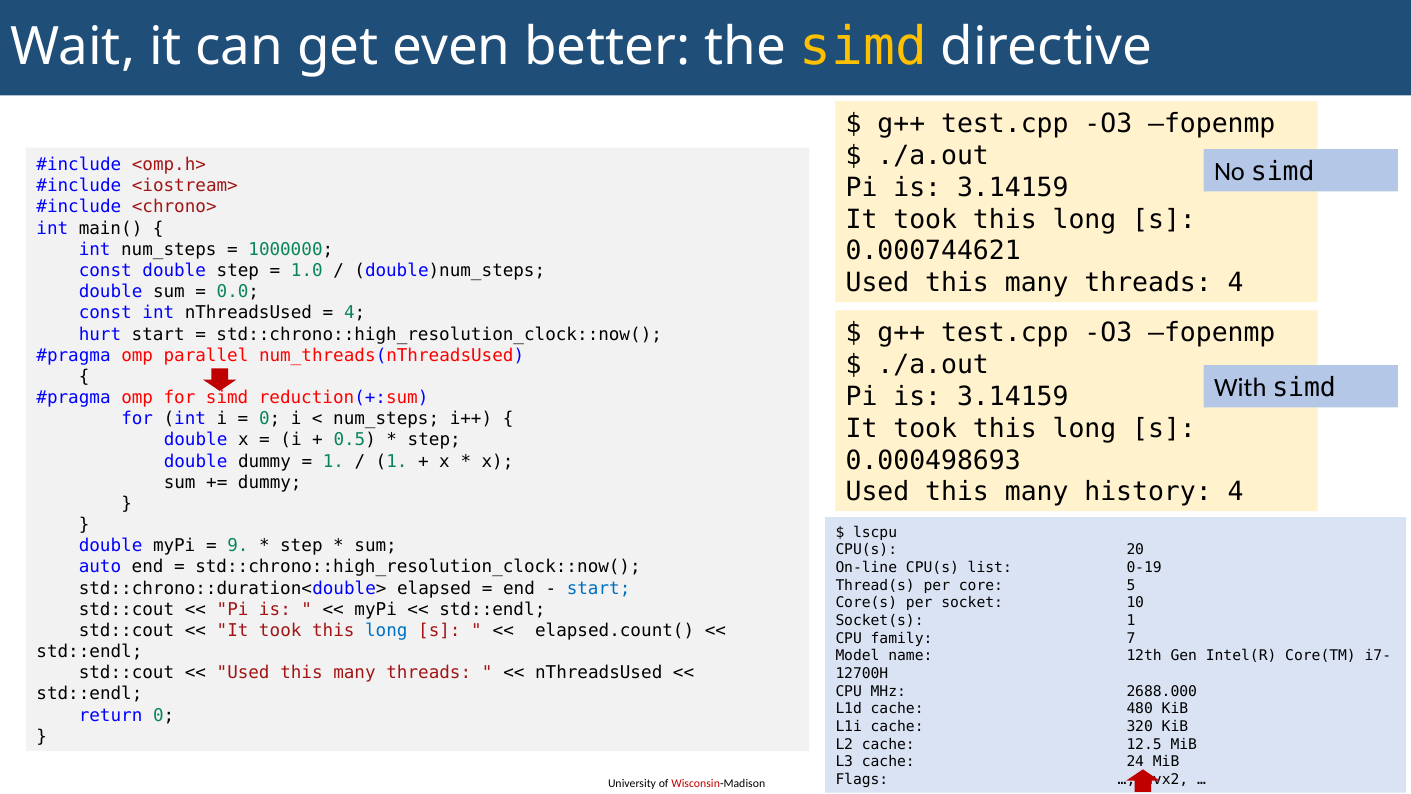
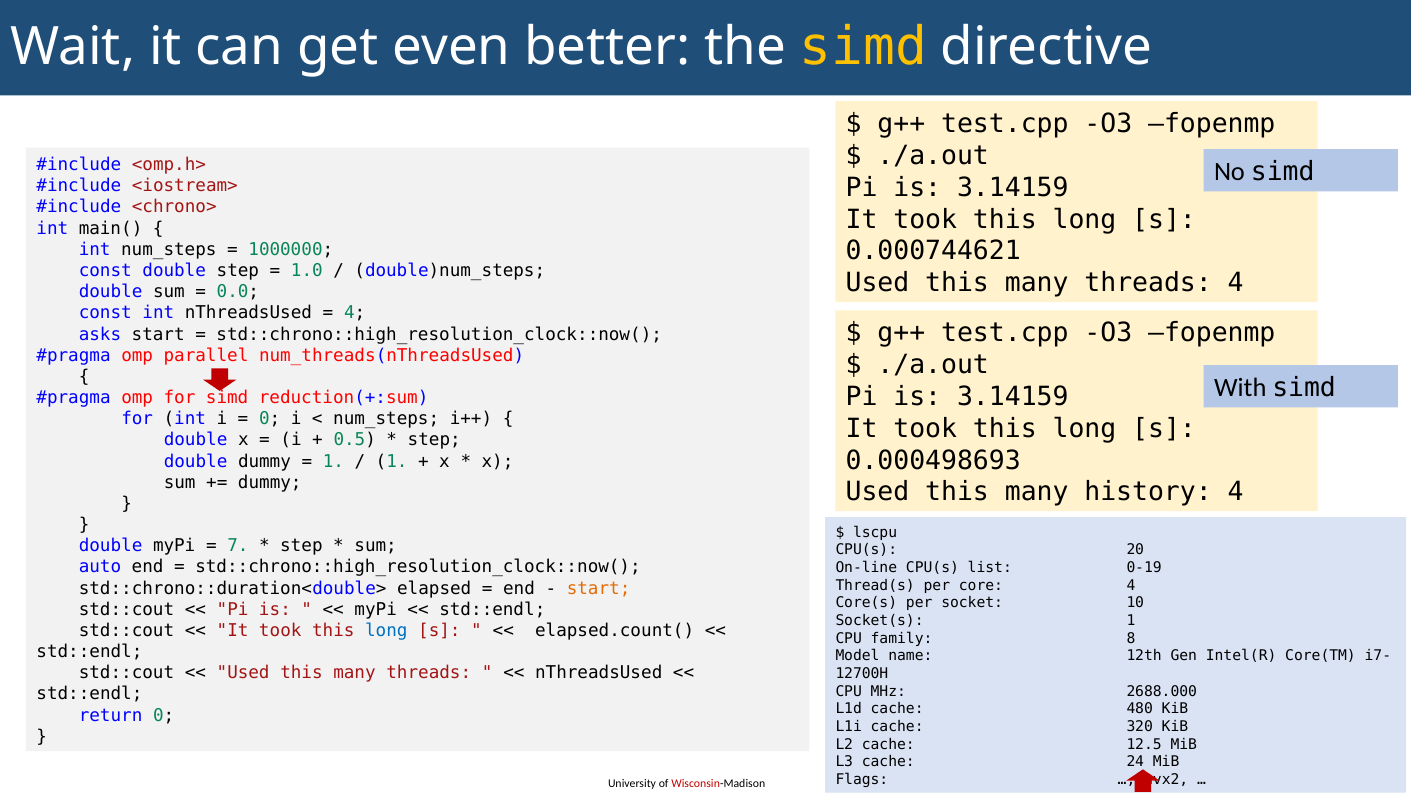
hurt: hurt -> asks
9: 9 -> 7
core 5: 5 -> 4
start at (599, 588) colour: blue -> orange
7: 7 -> 8
